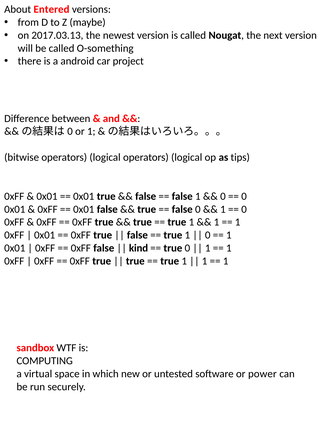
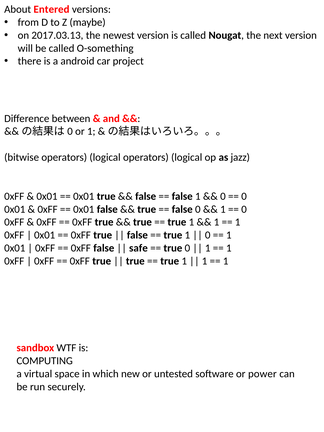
tips: tips -> jazz
kind: kind -> safe
